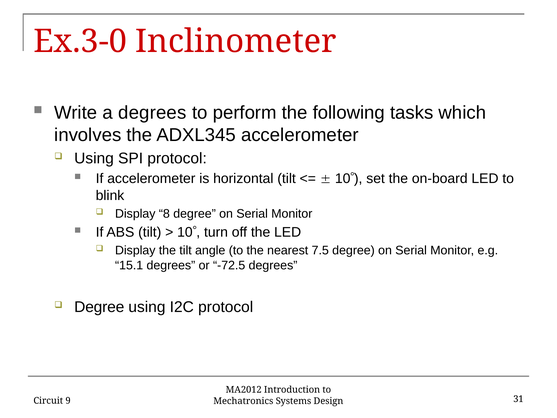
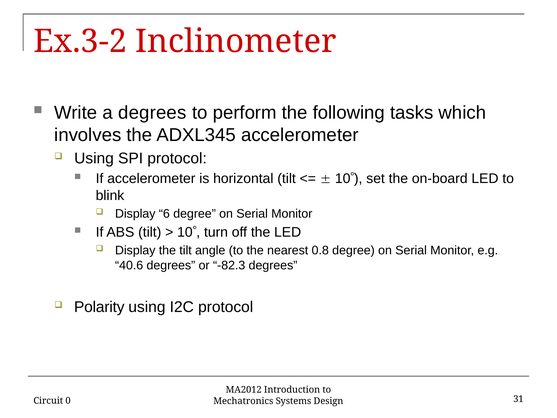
Ex.3-0: Ex.3-0 -> Ex.3-2
8: 8 -> 6
7.5: 7.5 -> 0.8
15.1: 15.1 -> 40.6
-72.5: -72.5 -> -82.3
Degree at (99, 307): Degree -> Polarity
9: 9 -> 0
